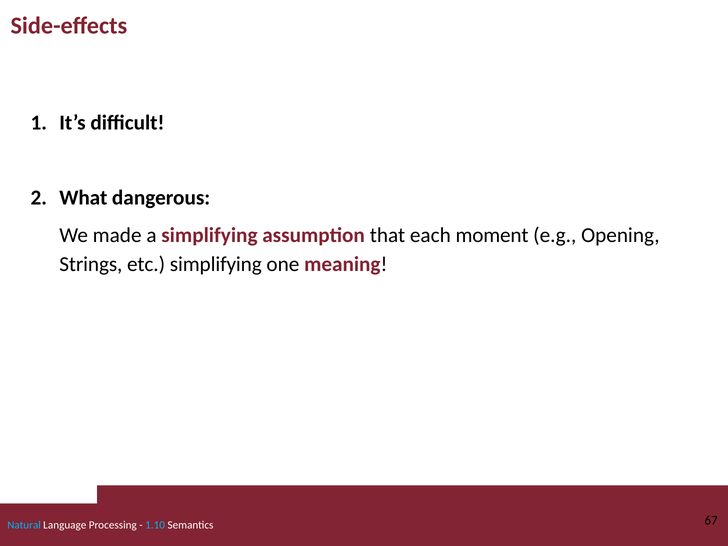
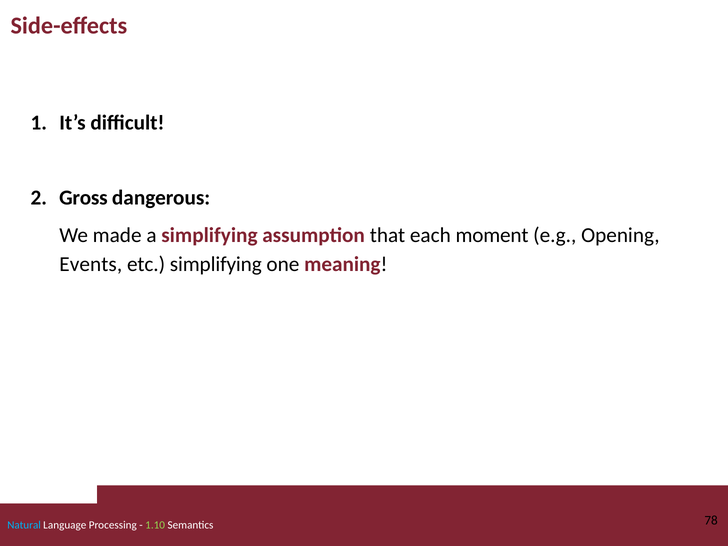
What: What -> Gross
Strings: Strings -> Events
1.10 colour: light blue -> light green
67: 67 -> 78
